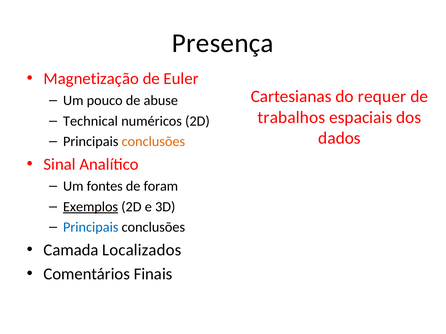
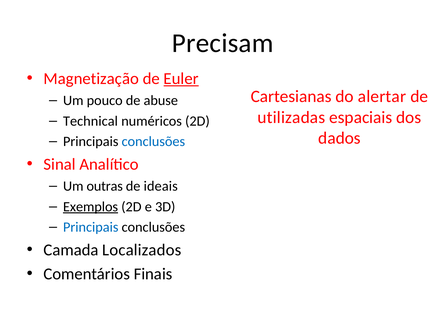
Presença: Presença -> Precisam
Euler underline: none -> present
requer: requer -> alertar
trabalhos: trabalhos -> utilizadas
conclusões at (153, 142) colour: orange -> blue
fontes: fontes -> outras
foram: foram -> ideais
